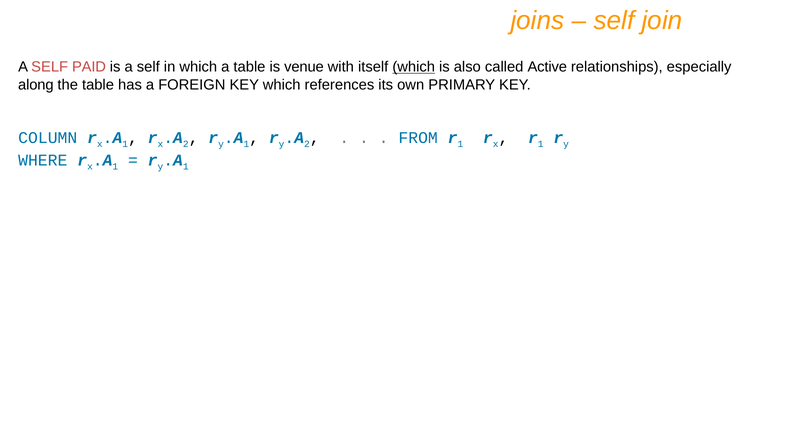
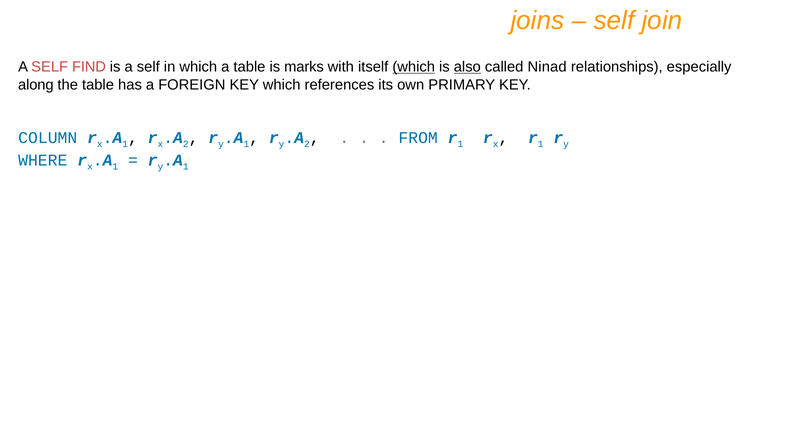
PAID: PAID -> FIND
venue: venue -> marks
also underline: none -> present
Active: Active -> Ninad
